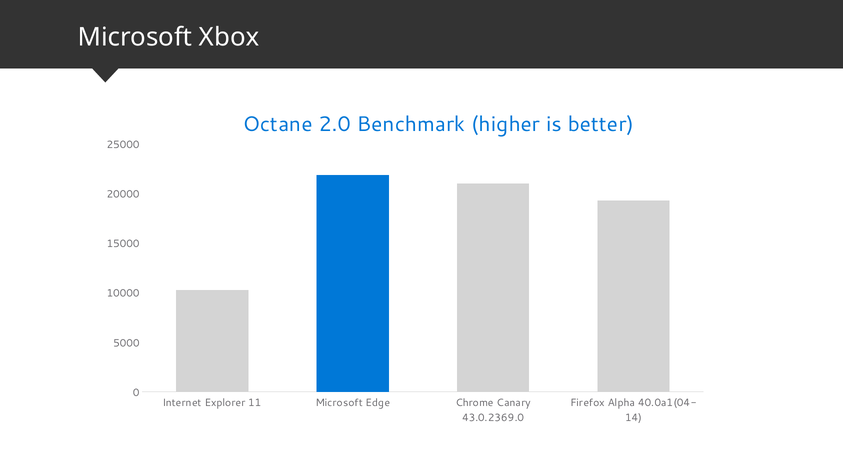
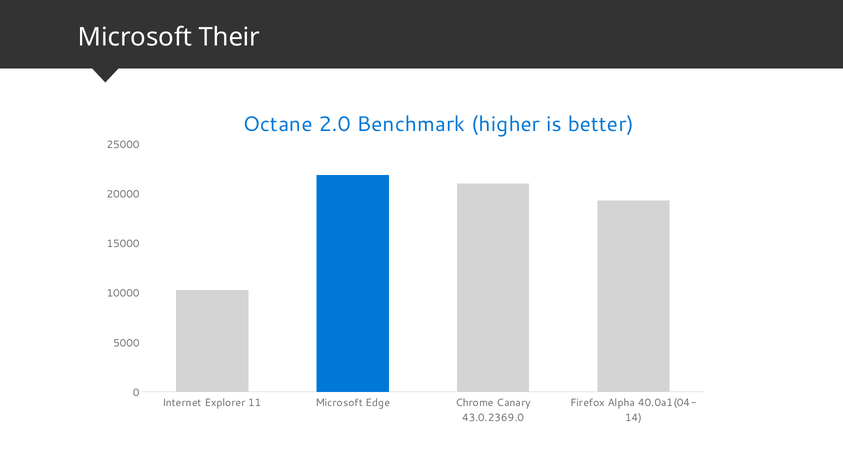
Xbox: Xbox -> Their
